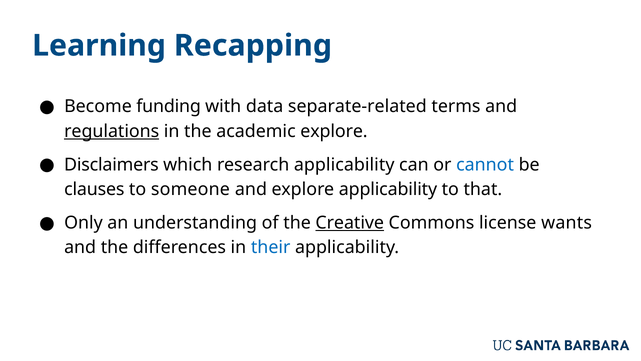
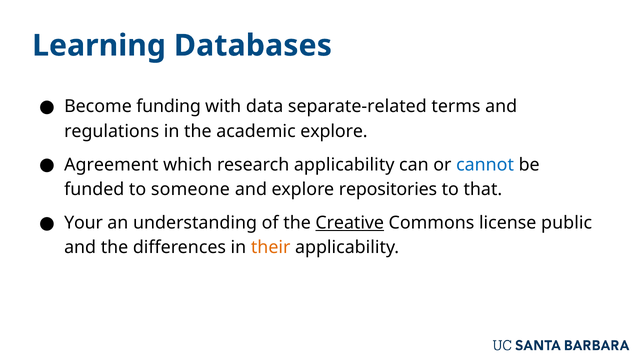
Recapping: Recapping -> Databases
regulations underline: present -> none
Disclaimers: Disclaimers -> Agreement
clauses: clauses -> funded
explore applicability: applicability -> repositories
Only: Only -> Your
wants: wants -> public
their colour: blue -> orange
